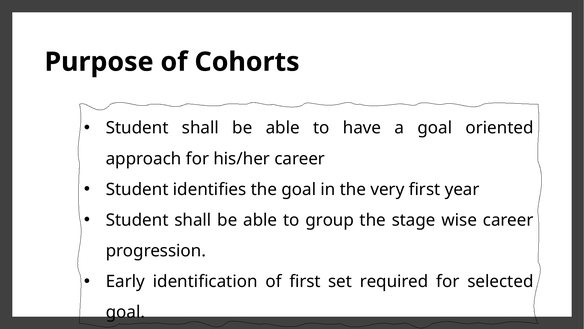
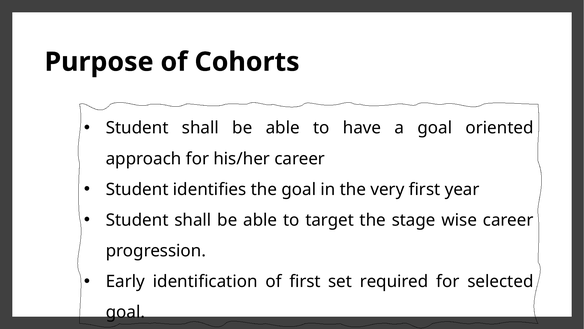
group: group -> target
